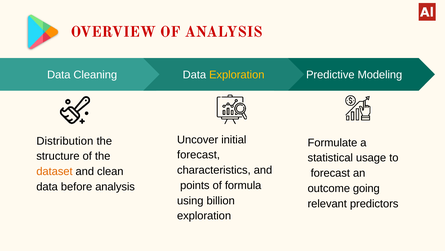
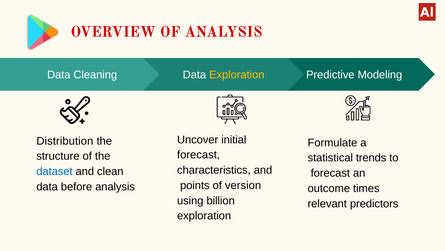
usage: usage -> trends
dataset colour: orange -> blue
formula: formula -> version
going: going -> times
